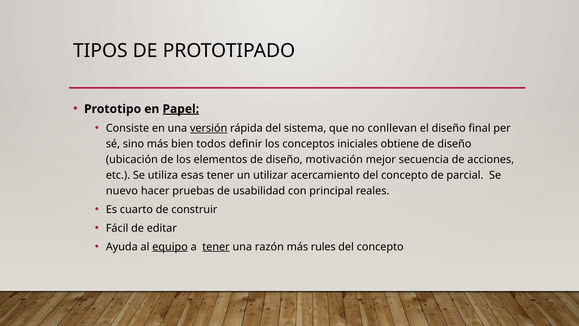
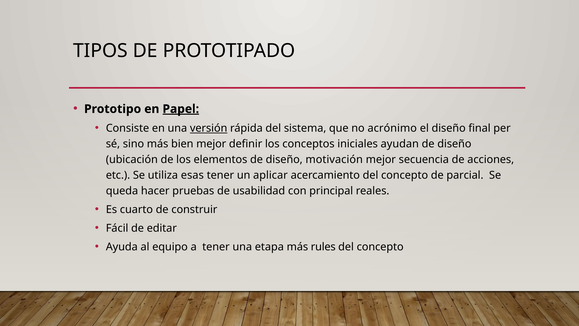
conllevan: conllevan -> acrónimo
bien todos: todos -> mejor
obtiene: obtiene -> ayudan
utilizar: utilizar -> aplicar
nuevo: nuevo -> queda
equipo underline: present -> none
tener at (216, 247) underline: present -> none
razón: razón -> etapa
